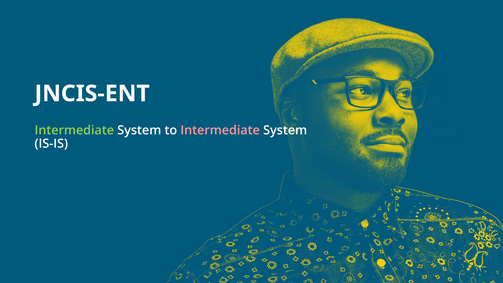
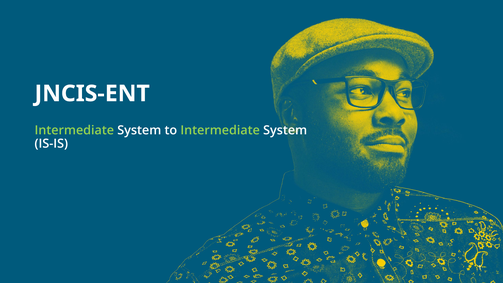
Intermediate at (220, 130) colour: pink -> light green
